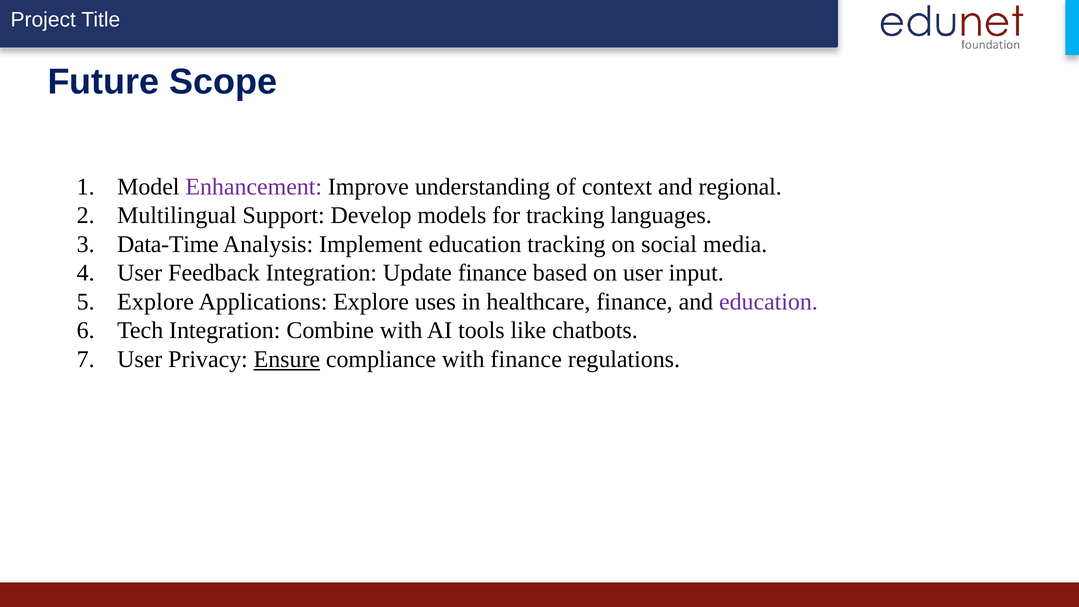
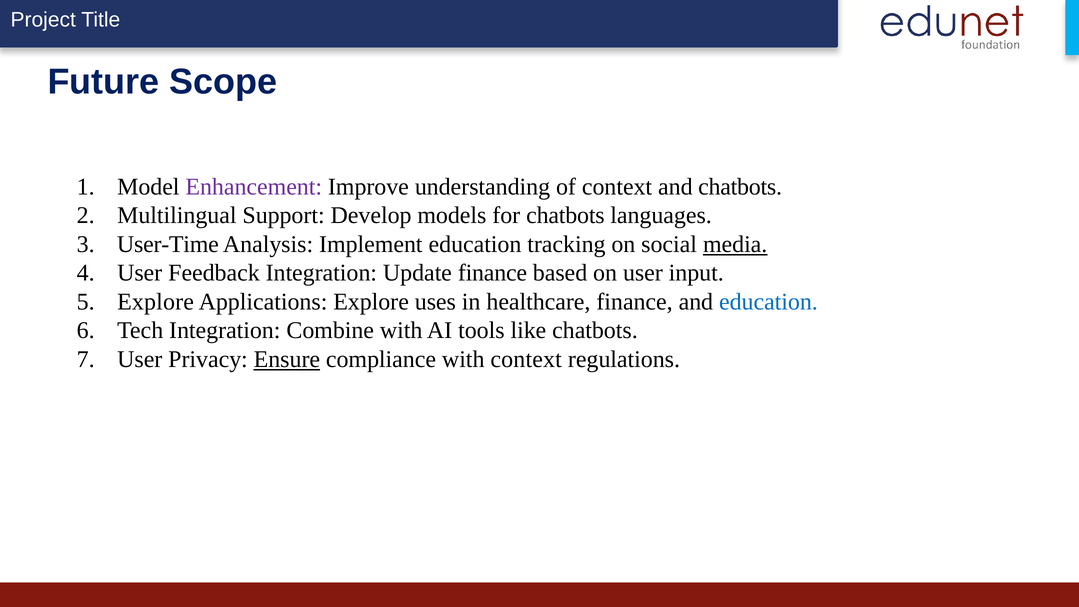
and regional: regional -> chatbots
for tracking: tracking -> chatbots
Data-Time: Data-Time -> User-Time
media underline: none -> present
education at (768, 302) colour: purple -> blue
with finance: finance -> context
